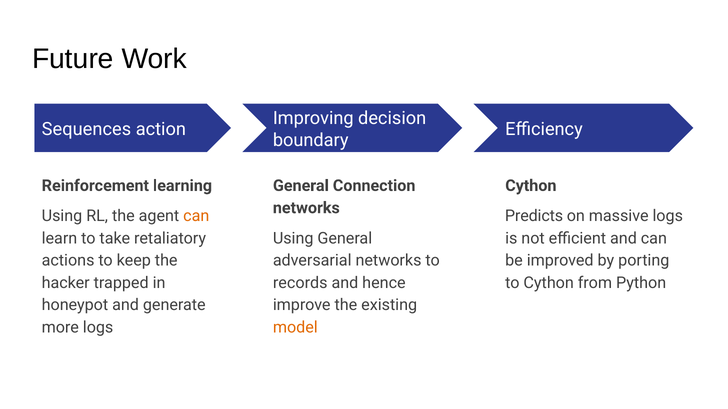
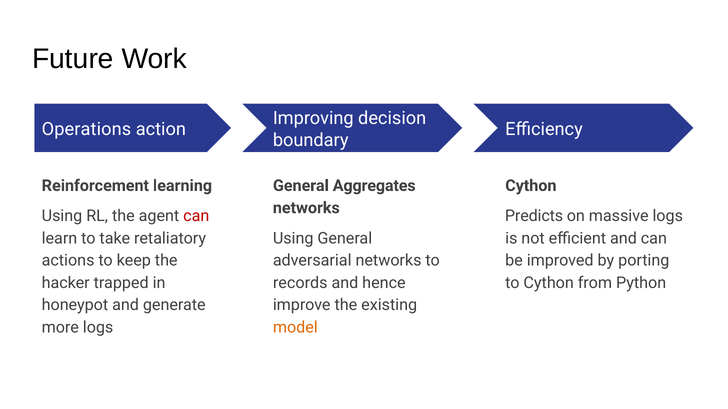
Sequences: Sequences -> Operations
Connection: Connection -> Aggregates
can at (196, 216) colour: orange -> red
